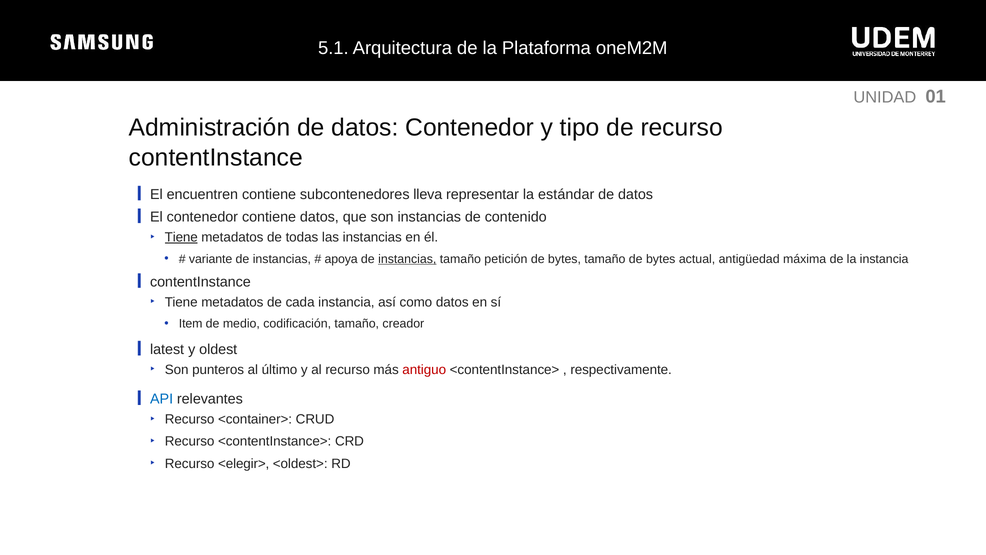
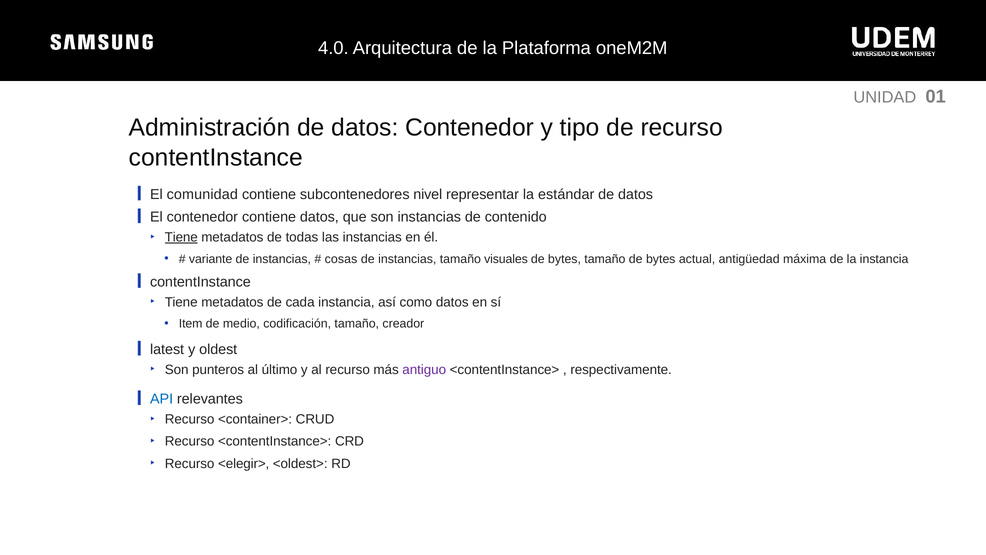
5.1: 5.1 -> 4.0
encuentren: encuentren -> comunidad
lleva: lleva -> nivel
apoya: apoya -> cosas
instancias at (407, 259) underline: present -> none
petición: petición -> visuales
antiguo colour: red -> purple
